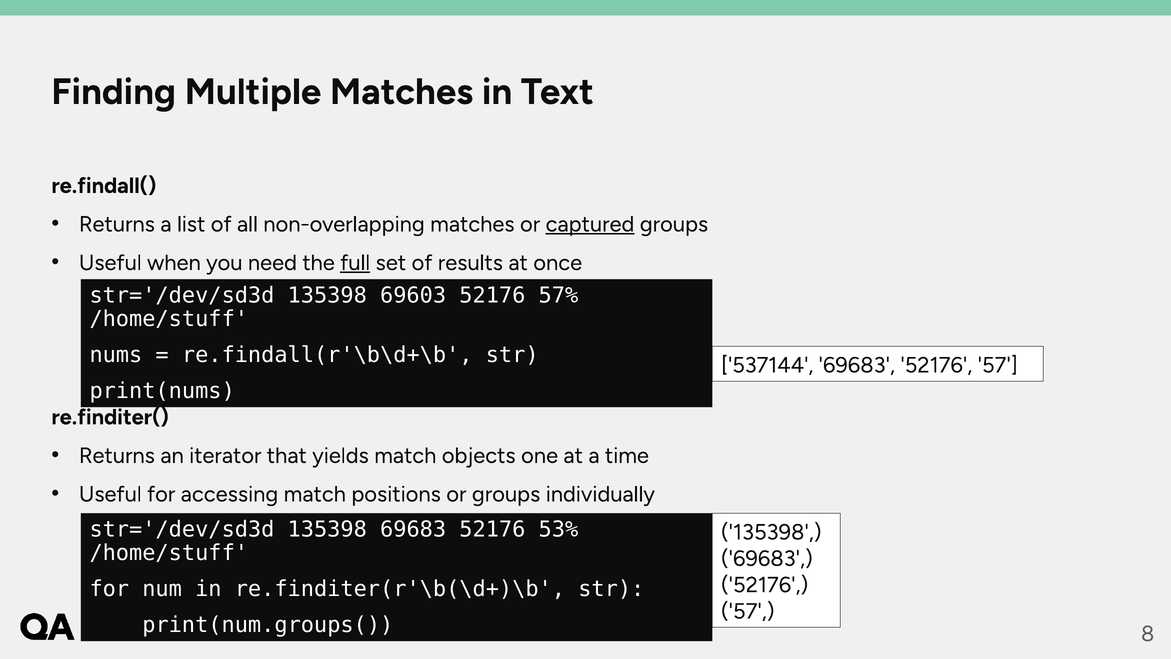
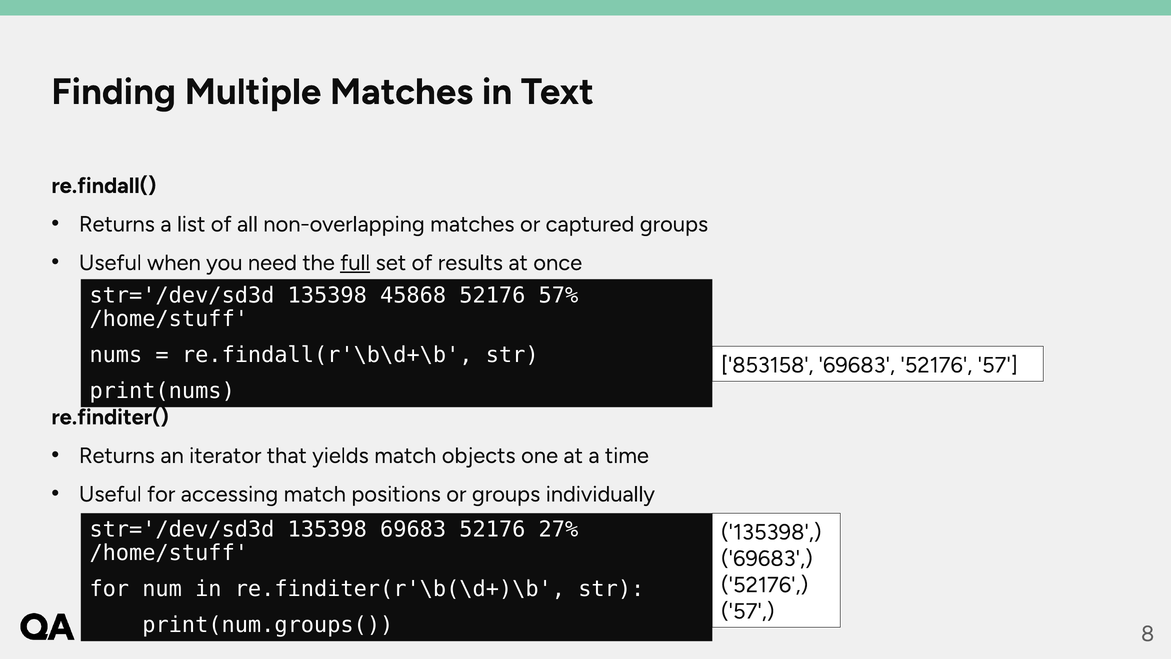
captured underline: present -> none
69603: 69603 -> 45868
537144: 537144 -> 853158
53%: 53% -> 27%
